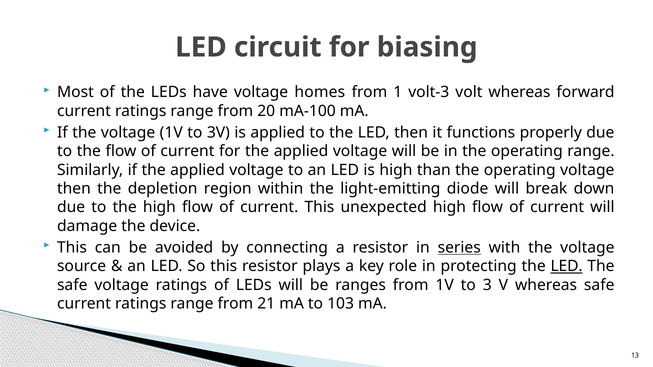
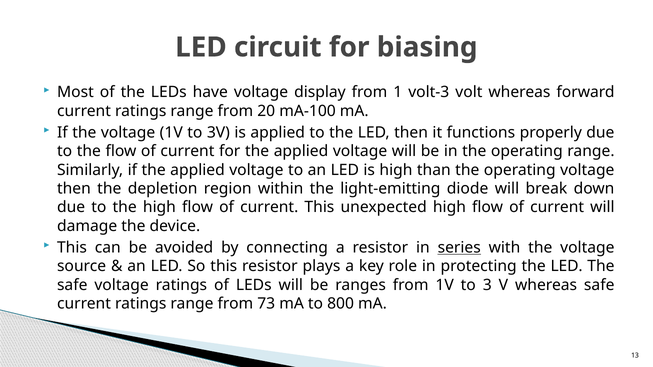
homes: homes -> display
LED at (567, 267) underline: present -> none
21: 21 -> 73
103: 103 -> 800
